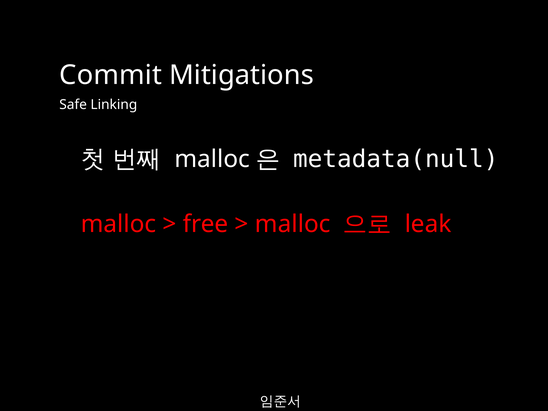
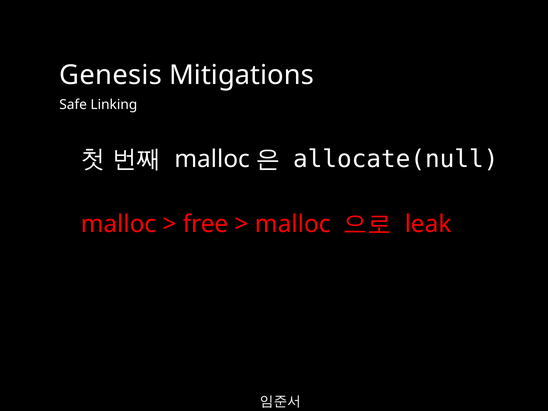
Commit: Commit -> Genesis
metadata(null: metadata(null -> allocate(null
